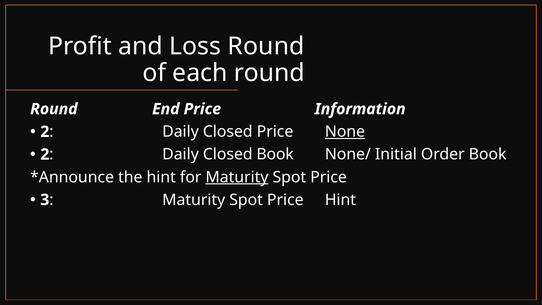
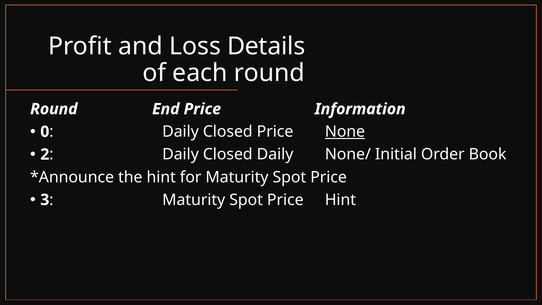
Loss Round: Round -> Details
2 at (45, 132): 2 -> 0
Closed Book: Book -> Daily
Maturity at (237, 177) underline: present -> none
